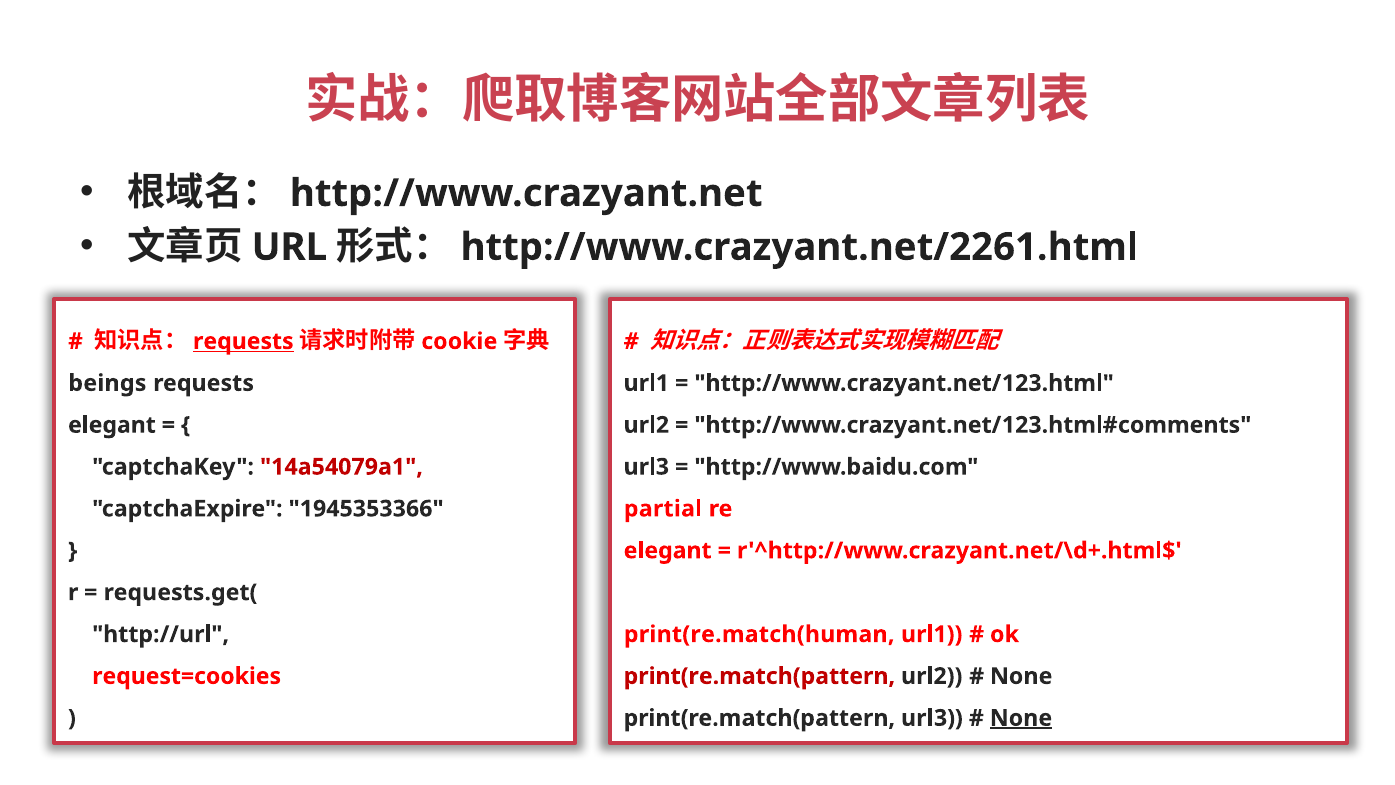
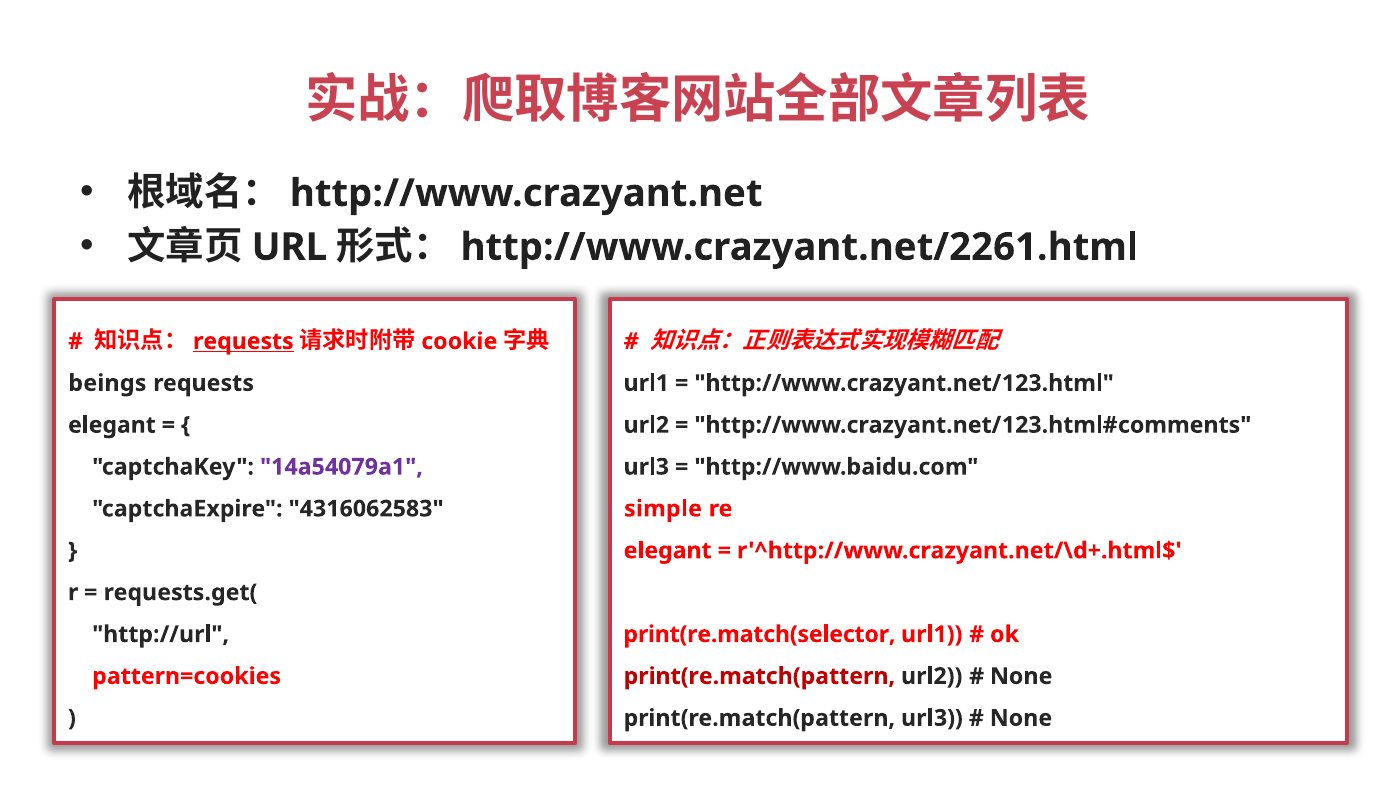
14a54079a1 colour: red -> purple
1945353366: 1945353366 -> 4316062583
partial: partial -> simple
print(re.match(human: print(re.match(human -> print(re.match(selector
request=cookies: request=cookies -> pattern=cookies
None at (1021, 718) underline: present -> none
